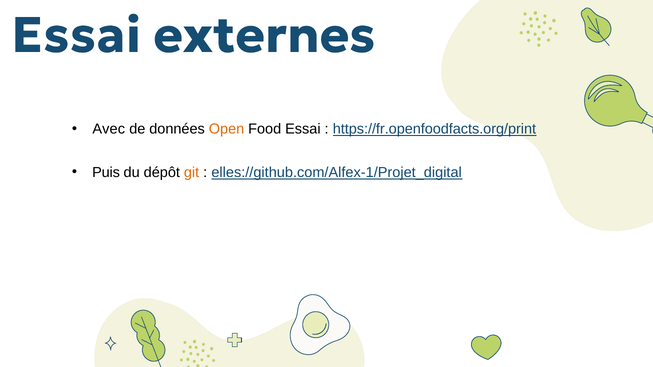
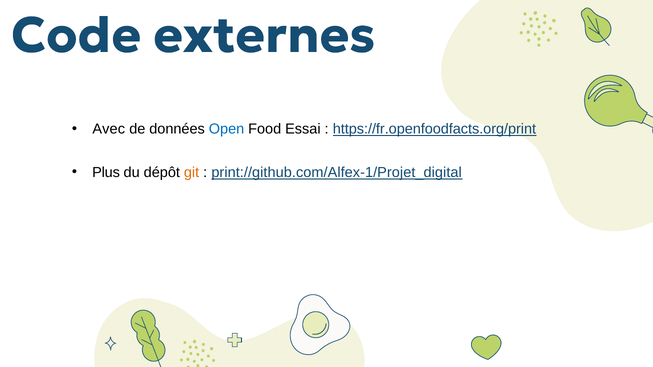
Essai at (76, 36): Essai -> Code
Open colour: orange -> blue
Puis: Puis -> Plus
elles://github.com/Alfex-1/Projet_digital: elles://github.com/Alfex-1/Projet_digital -> print://github.com/Alfex-1/Projet_digital
